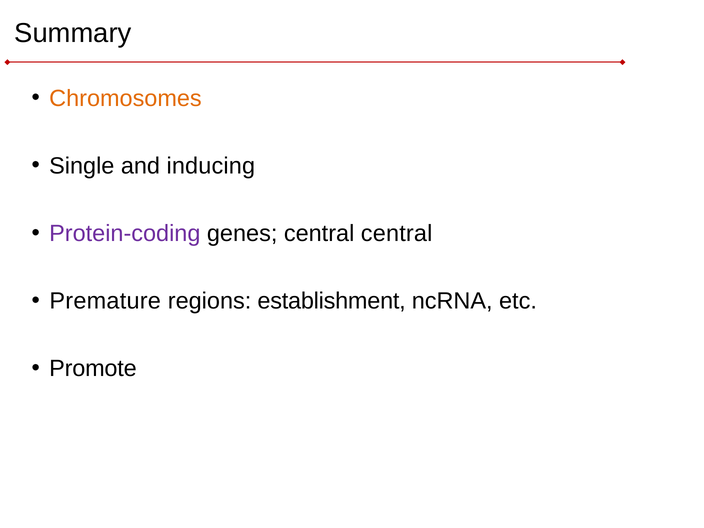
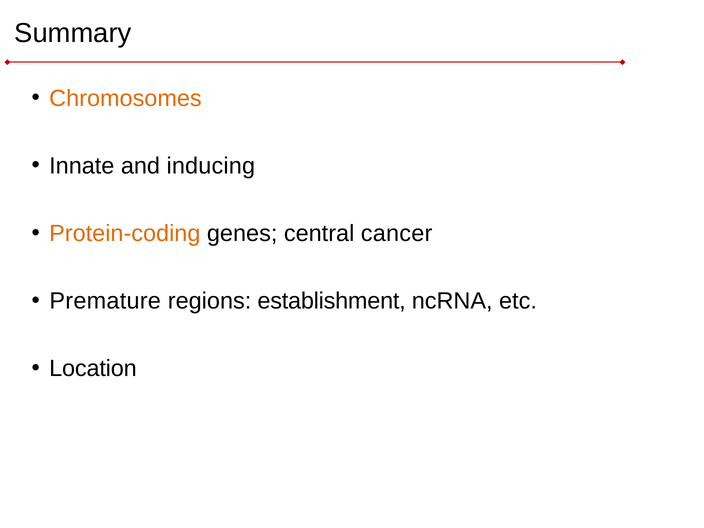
Single: Single -> Innate
Protein-coding colour: purple -> orange
central central: central -> cancer
Promote: Promote -> Location
